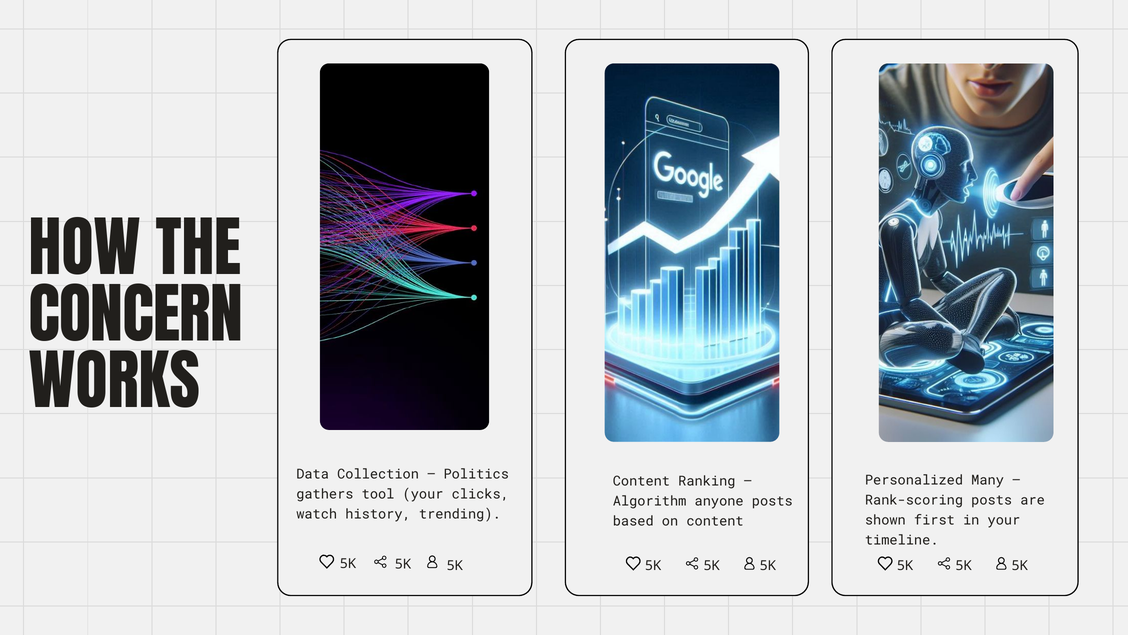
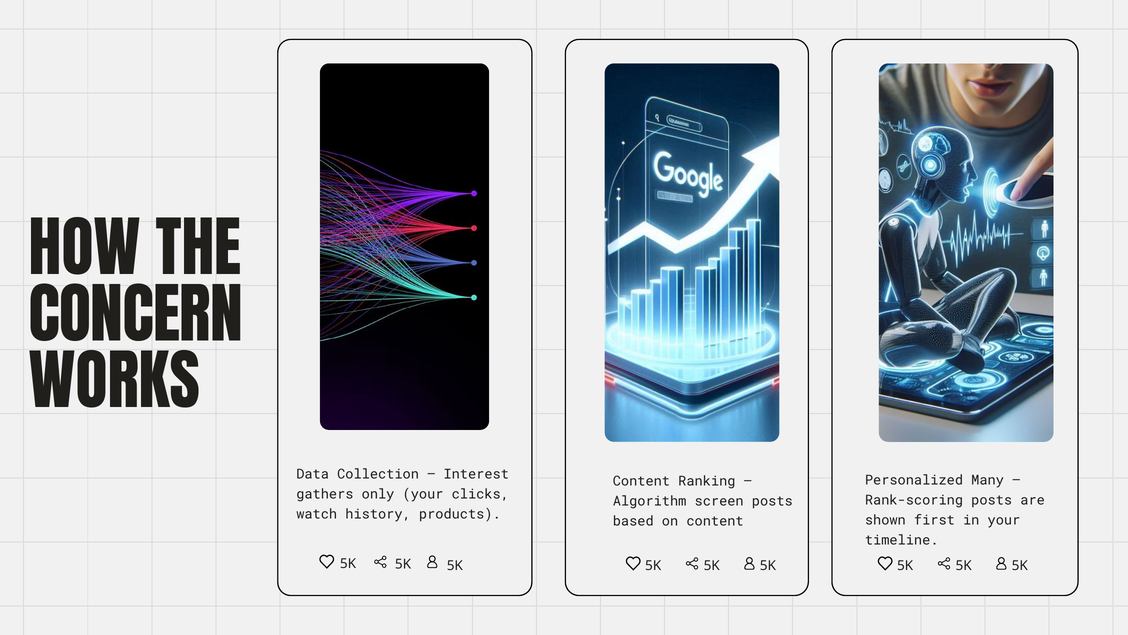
Politics: Politics -> Interest
tool: tool -> only
anyone: anyone -> screen
trending: trending -> products
